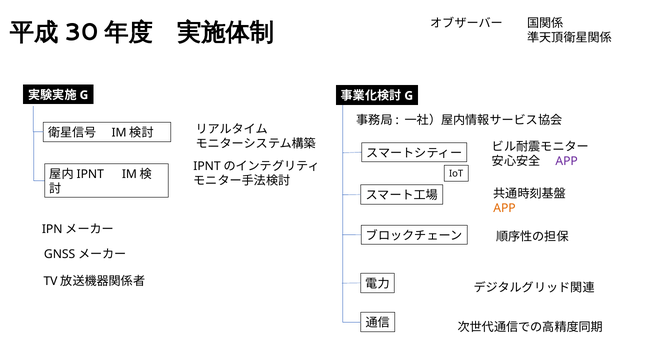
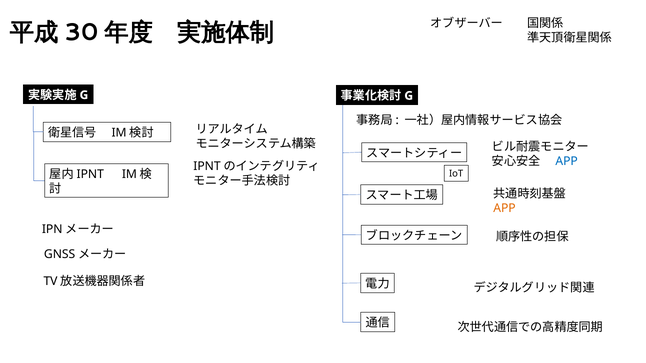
APP at (567, 162) colour: purple -> blue
